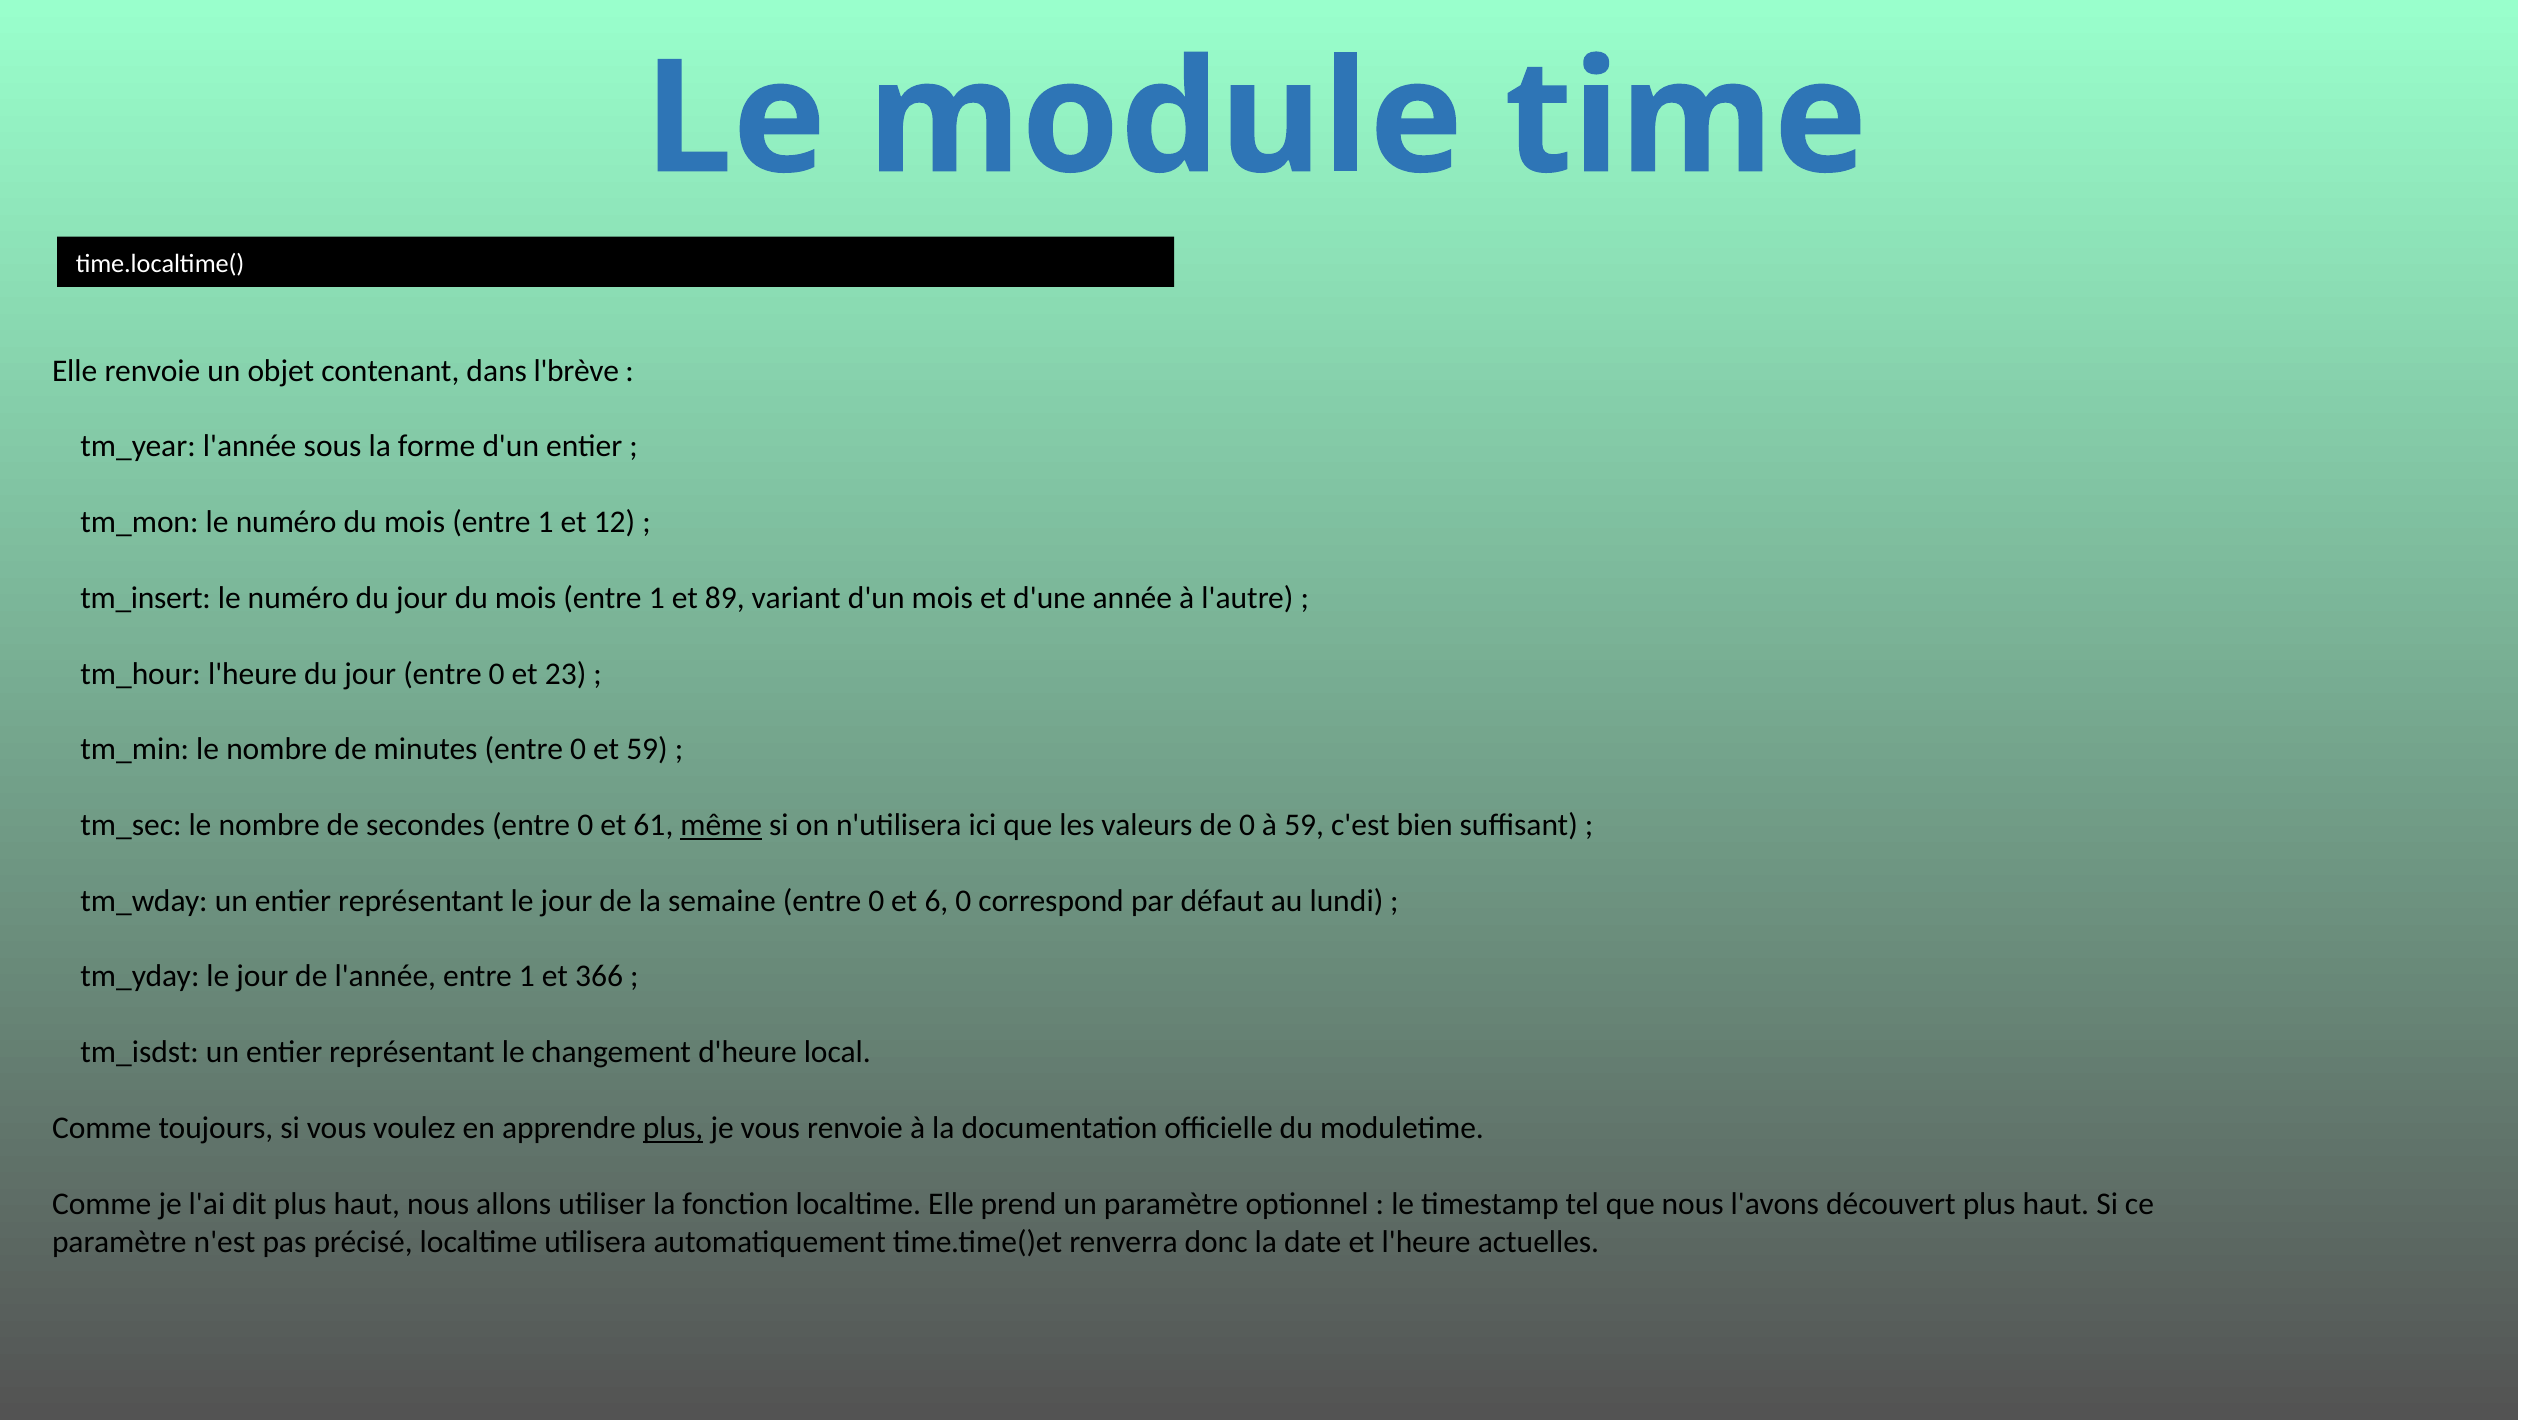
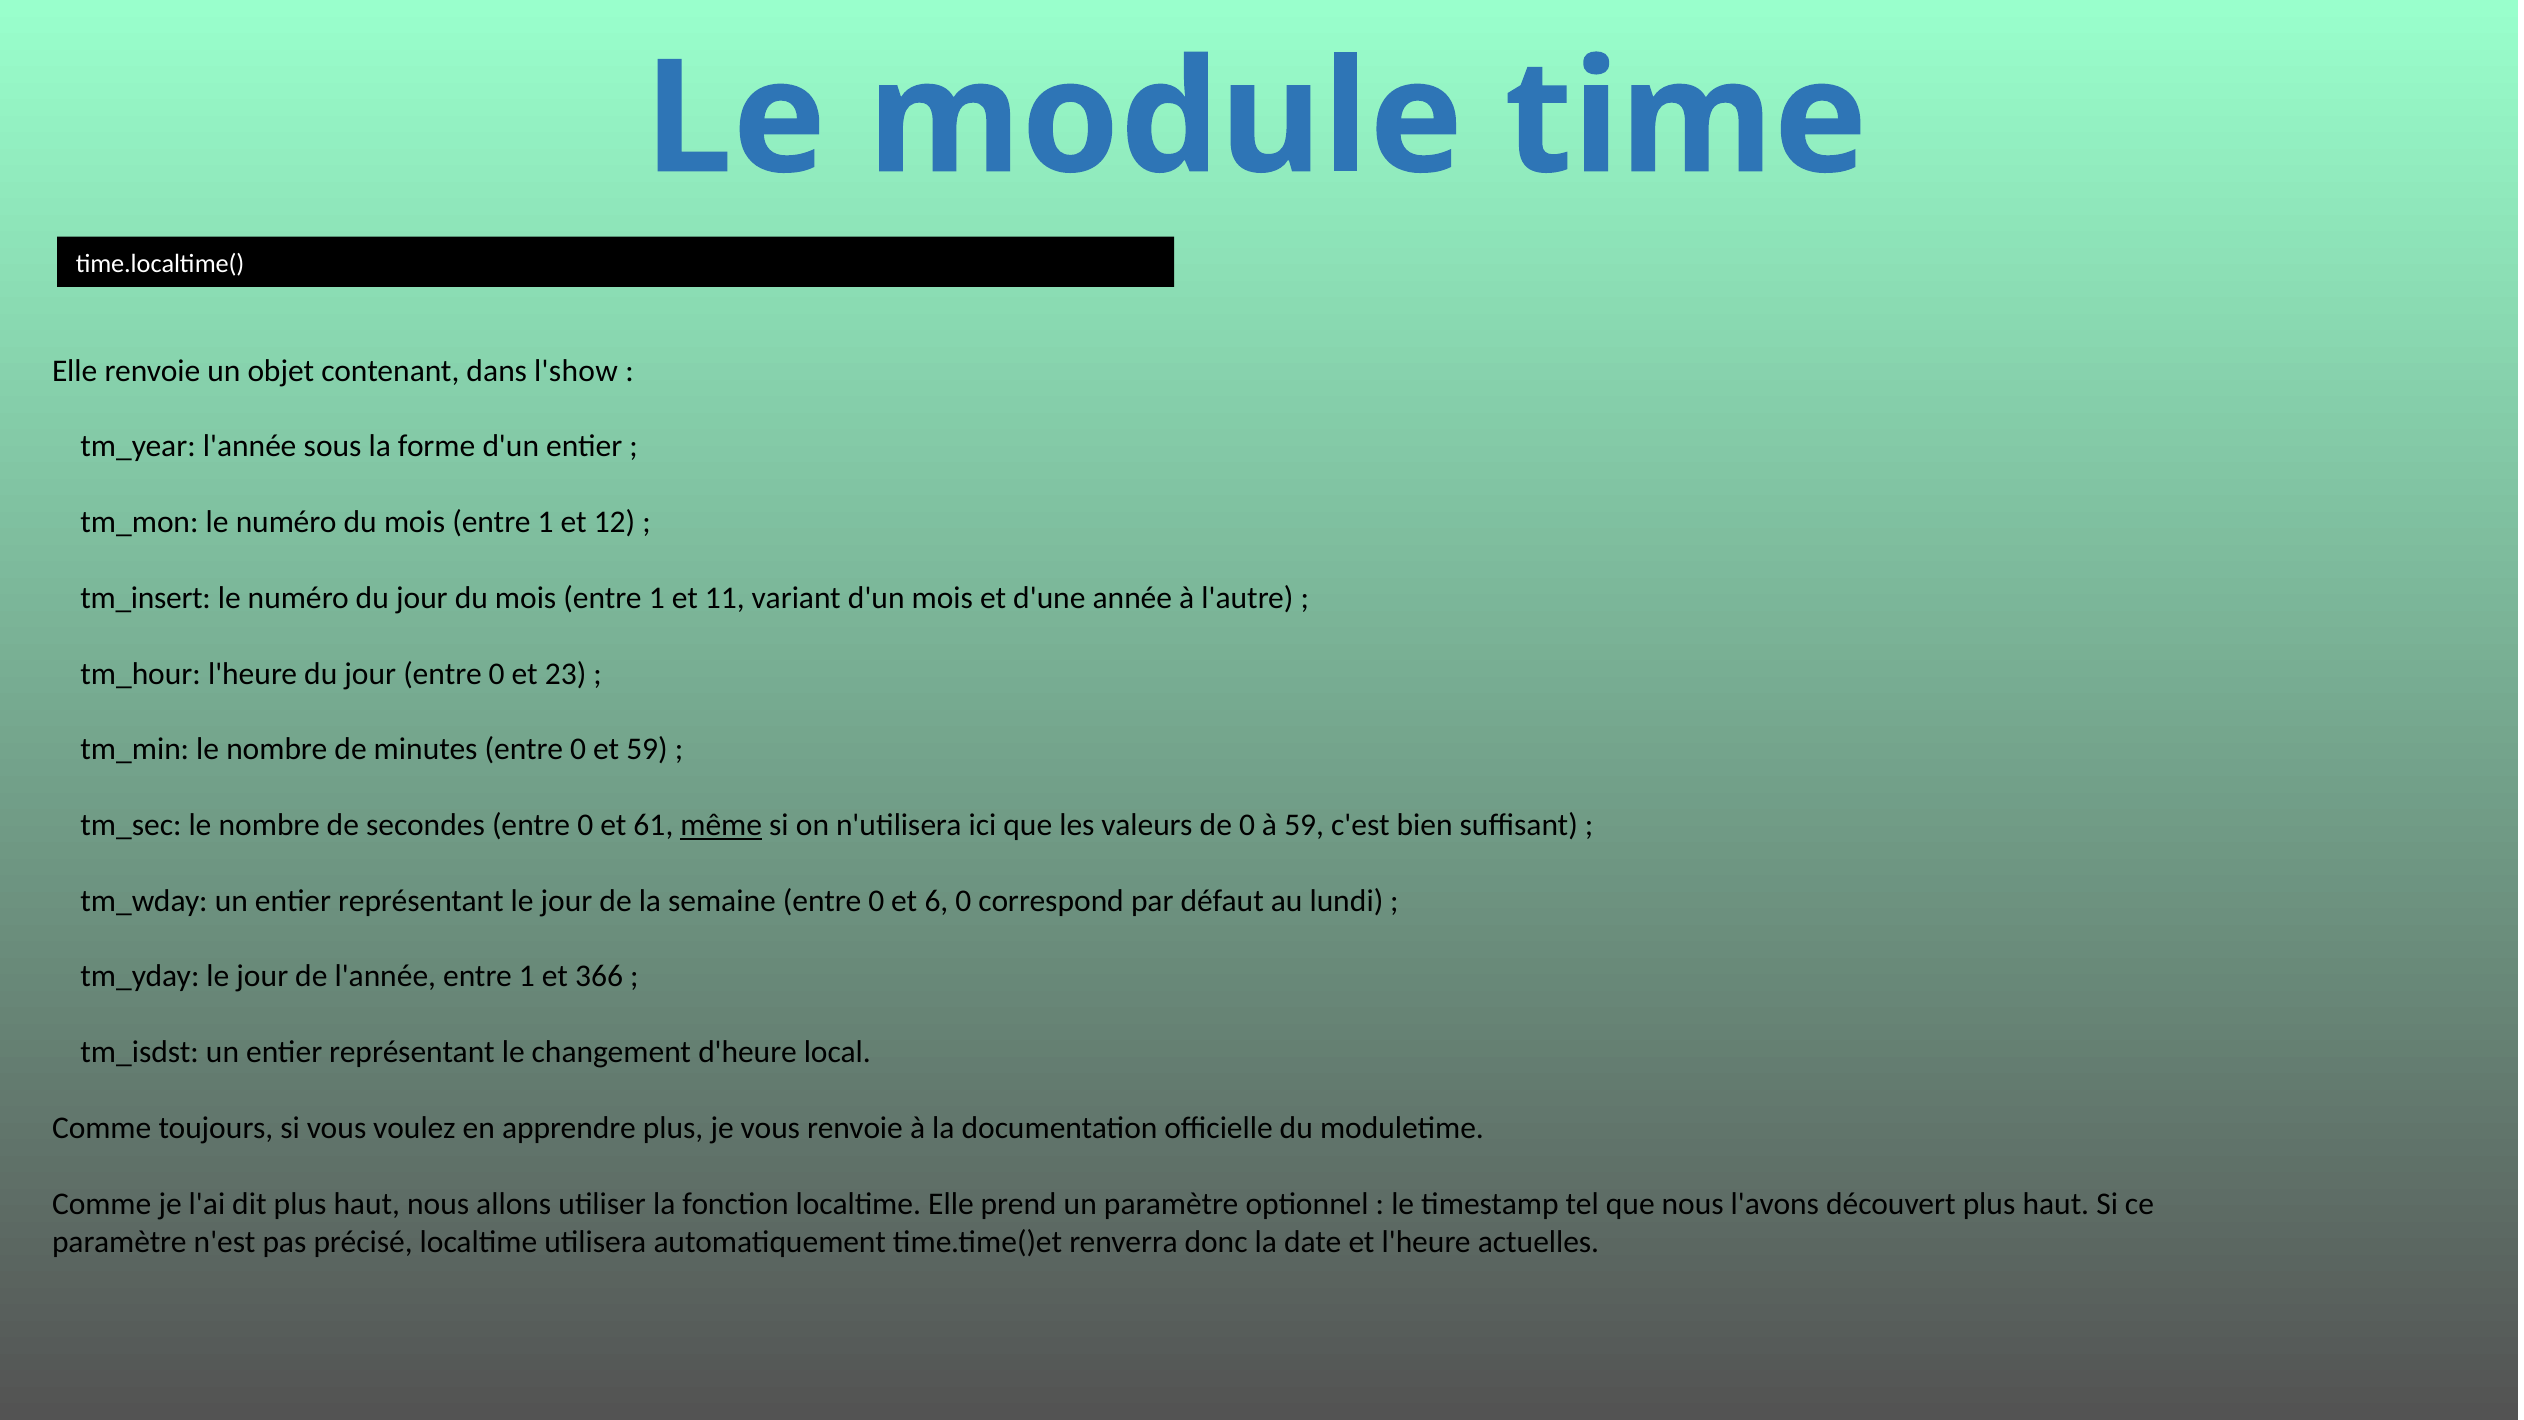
l'brève: l'brève -> l'show
89: 89 -> 11
plus at (673, 1128) underline: present -> none
